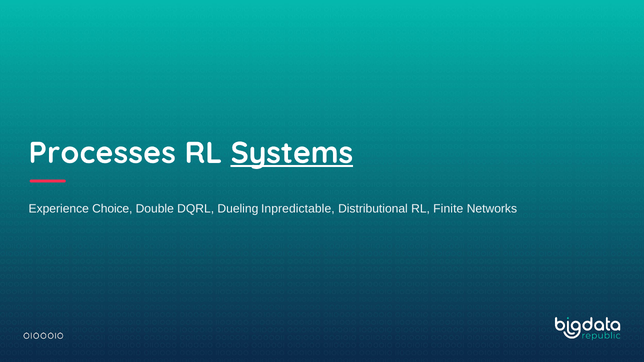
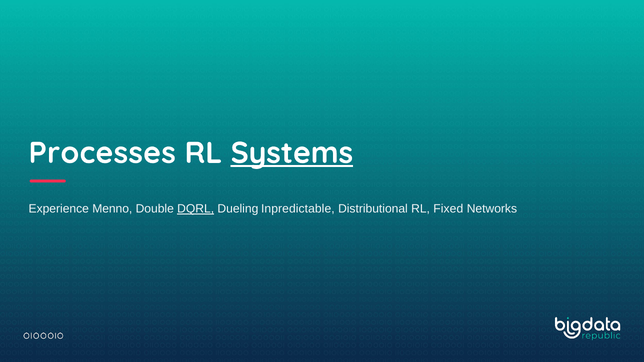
Choice: Choice -> Menno
DQRL underline: none -> present
Finite: Finite -> Fixed
